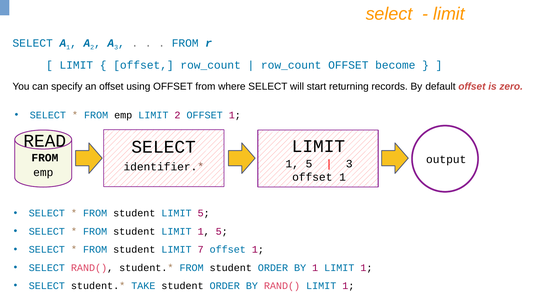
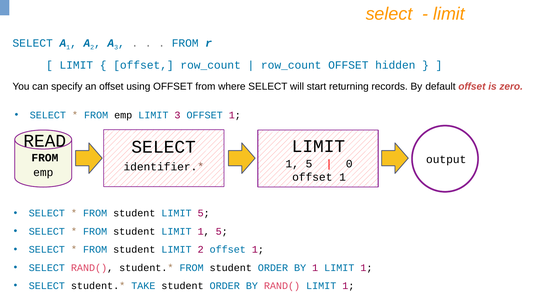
become: become -> hidden
LIMIT 2: 2 -> 3
3 at (349, 163): 3 -> 0
LIMIT 7: 7 -> 2
